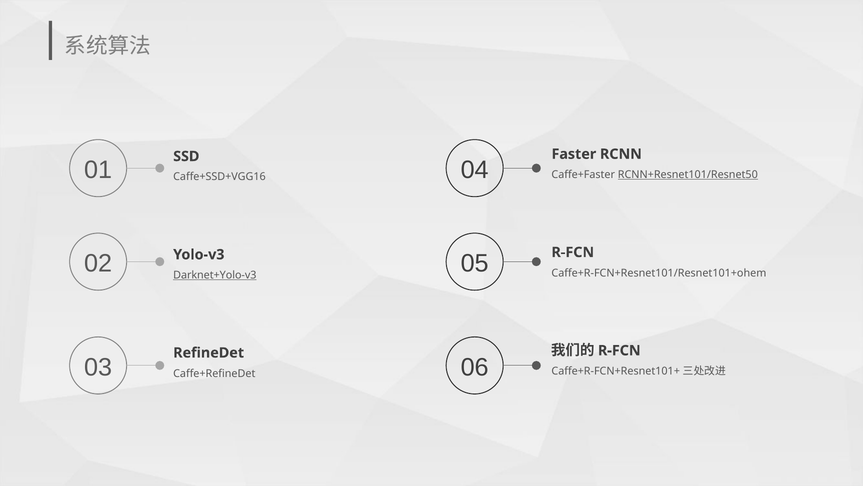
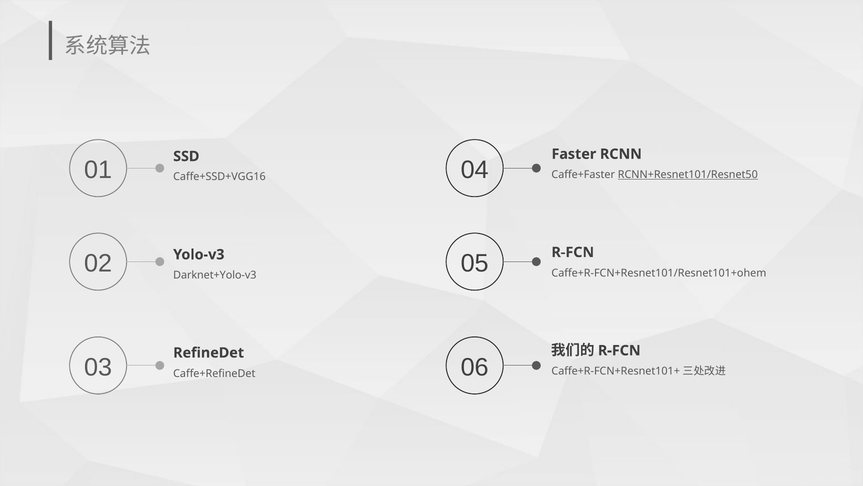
Darknet+Yolo-v3 underline: present -> none
